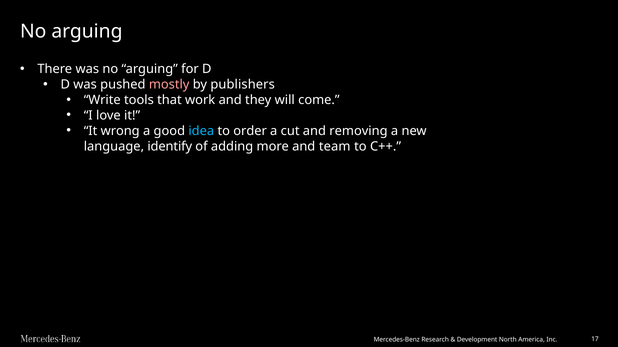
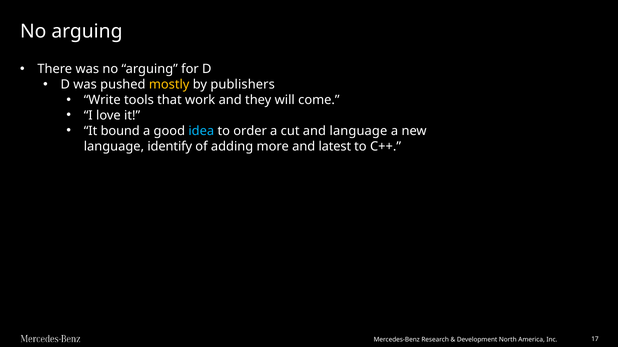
mostly colour: pink -> yellow
wrong: wrong -> bound
and removing: removing -> language
team: team -> latest
